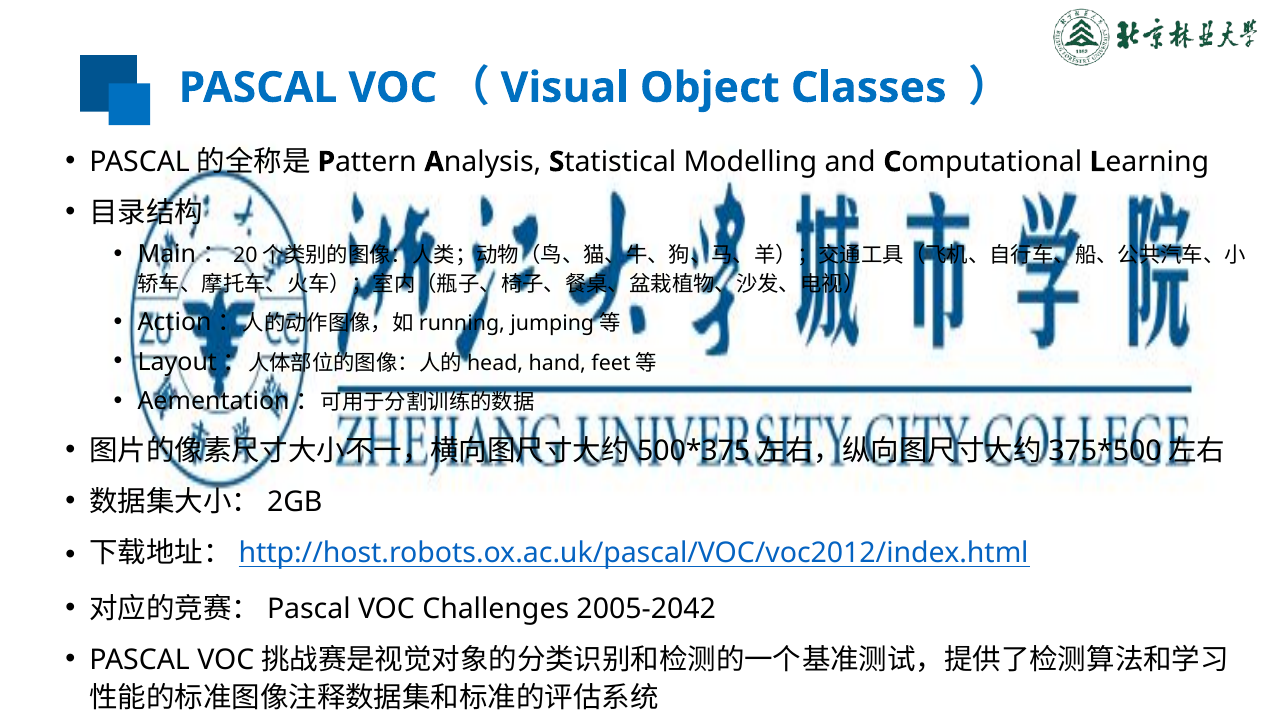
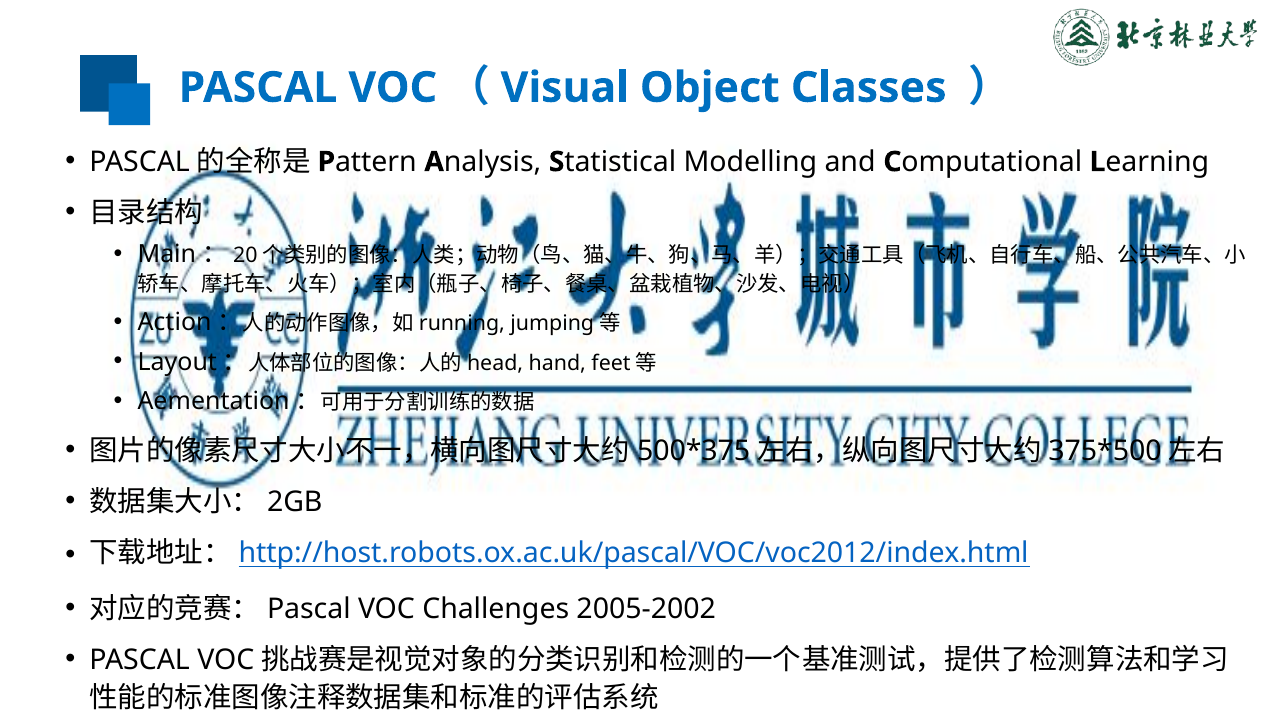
2005-2042: 2005-2042 -> 2005-2002
